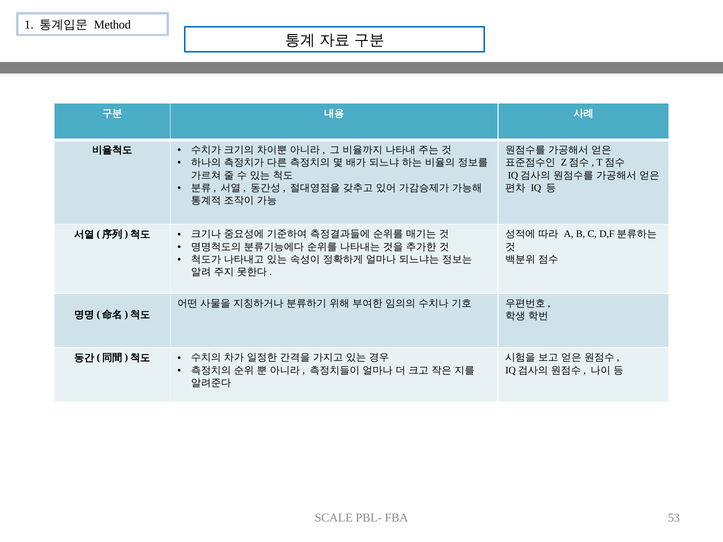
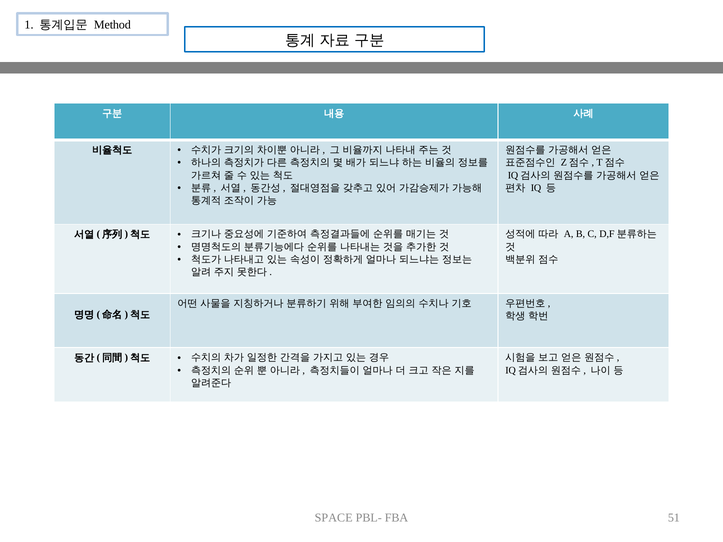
SCALE: SCALE -> SPACE
53: 53 -> 51
